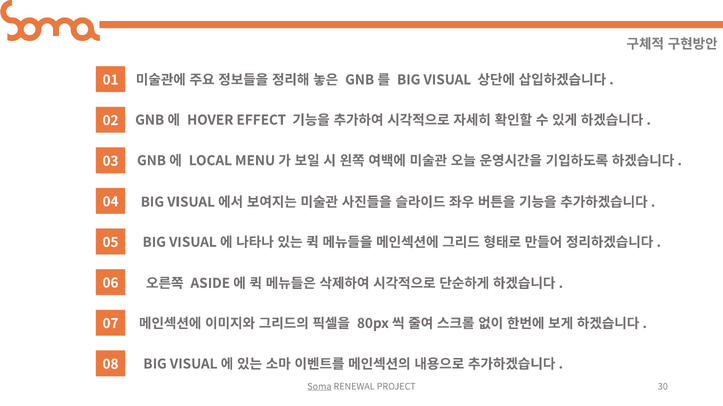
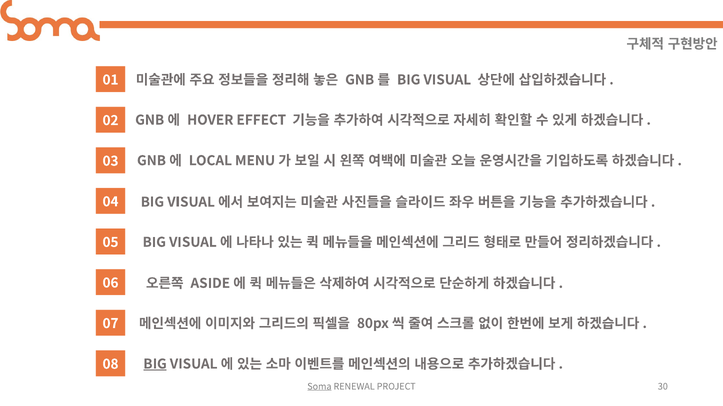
BIG at (155, 365) underline: none -> present
